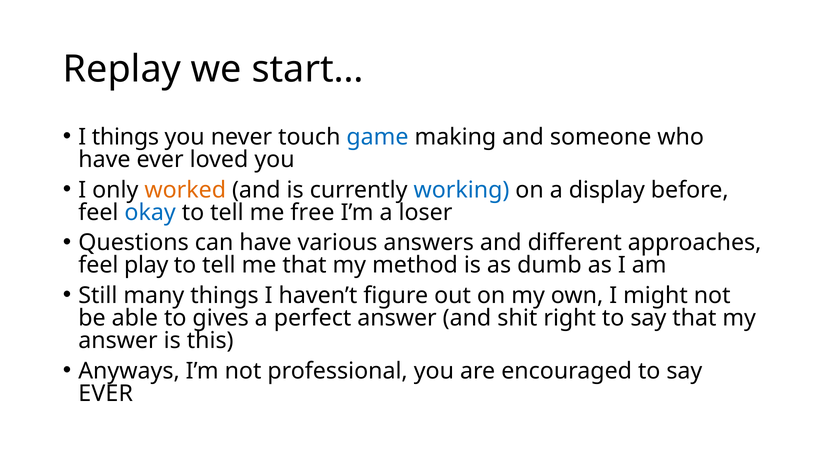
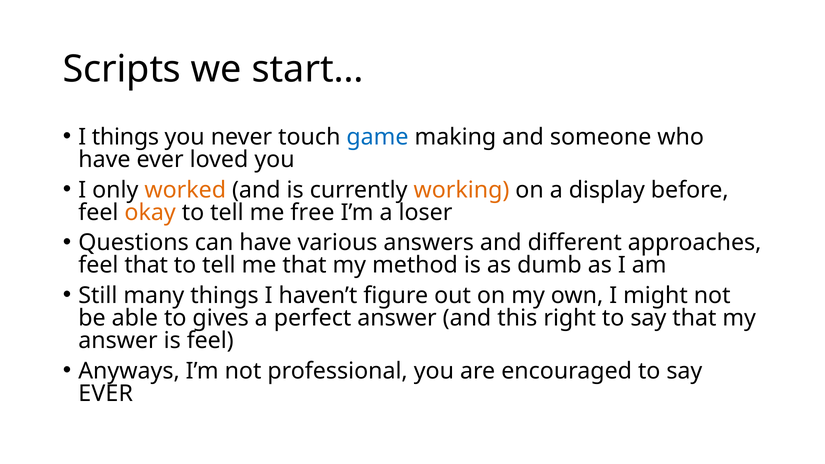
Replay: Replay -> Scripts
working colour: blue -> orange
okay colour: blue -> orange
feel play: play -> that
shit: shit -> this
is this: this -> feel
